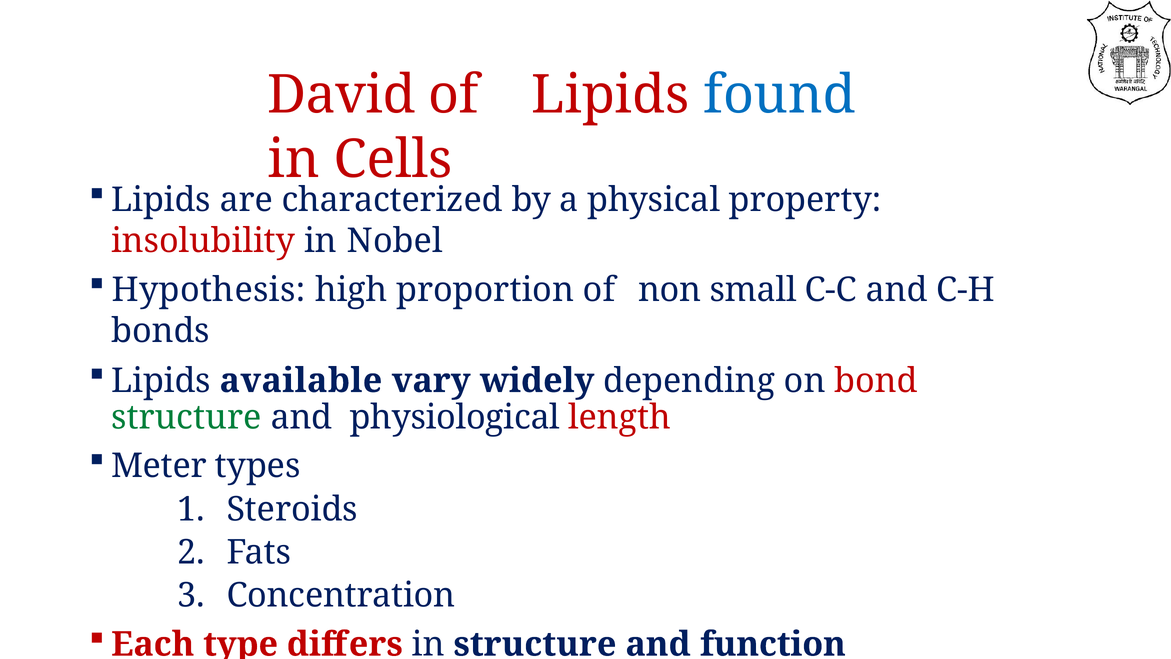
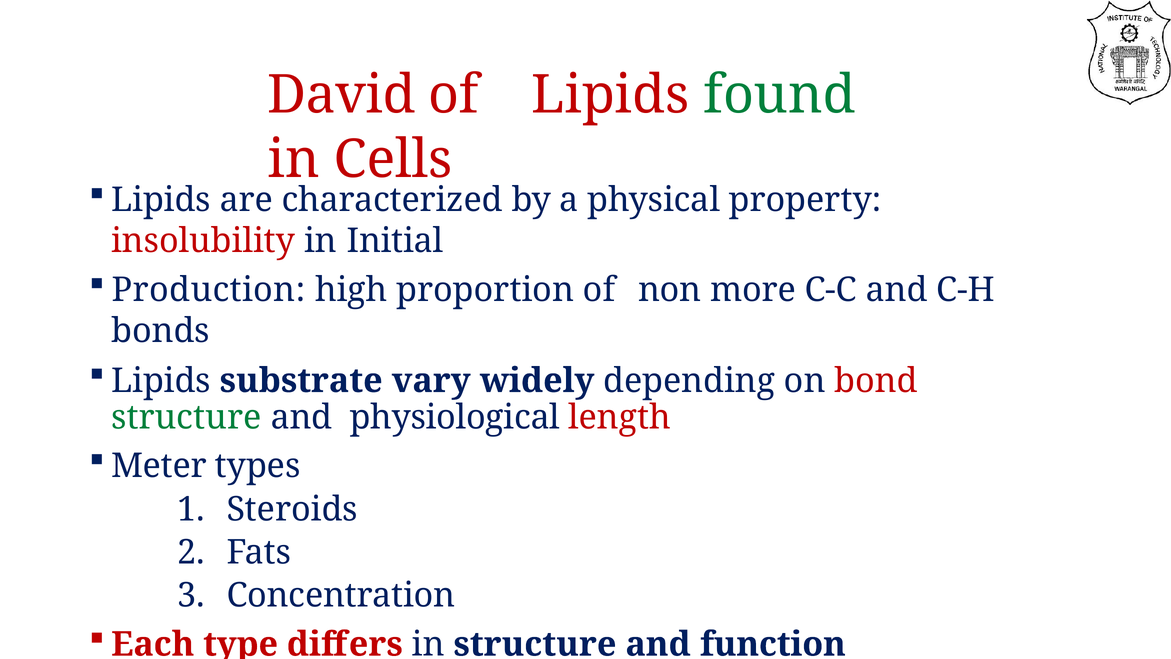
found colour: blue -> green
Nobel: Nobel -> Initial
Hypothesis: Hypothesis -> Production
small: small -> more
available: available -> substrate
